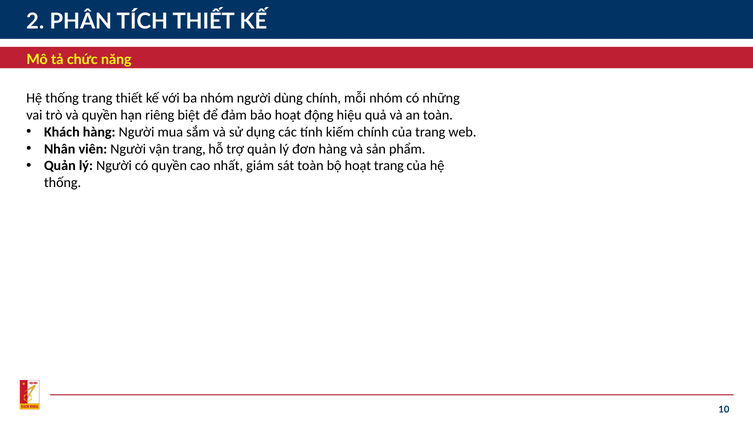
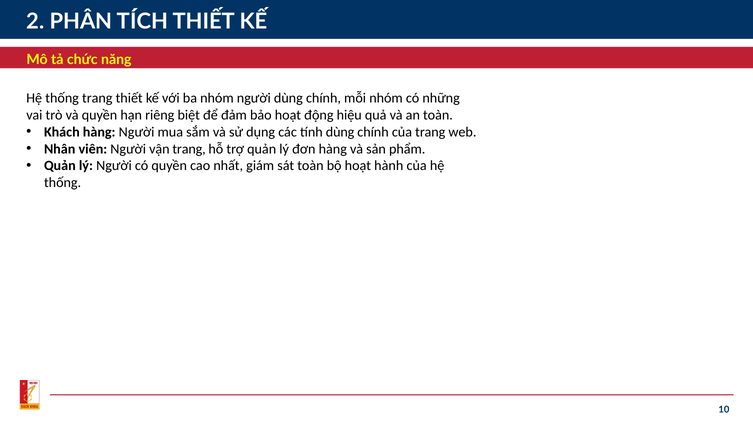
tính kiếm: kiếm -> dùng
hoạt trang: trang -> hành
